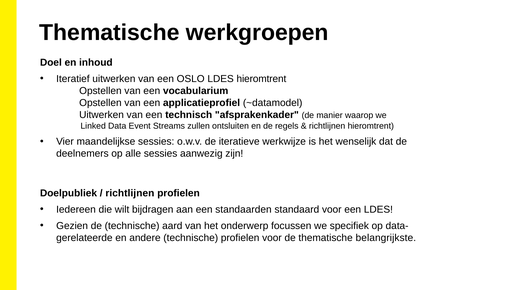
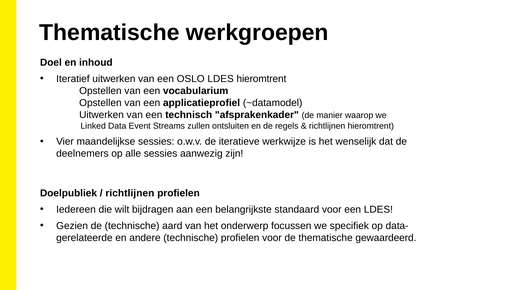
standaarden: standaarden -> belangrijkste
belangrijkste: belangrijkste -> gewaardeerd
